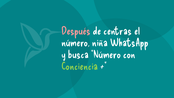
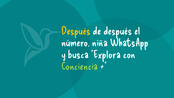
Después at (76, 31) colour: pink -> yellow
de centras: centras -> después
busca Número: Número -> Explora
